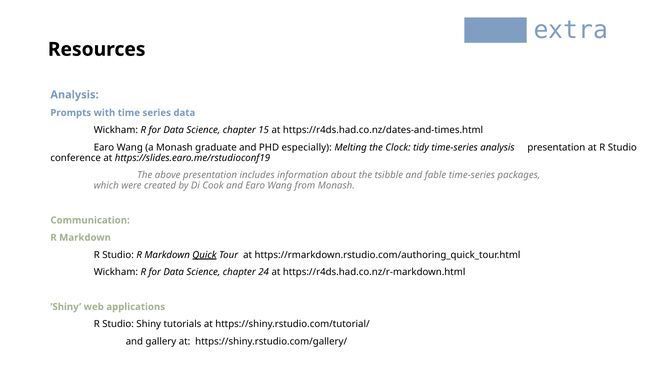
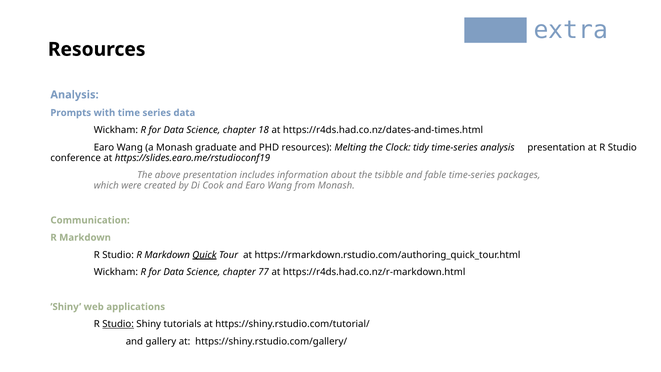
15: 15 -> 18
PHD especially: especially -> resources
24: 24 -> 77
Studio at (118, 324) underline: none -> present
